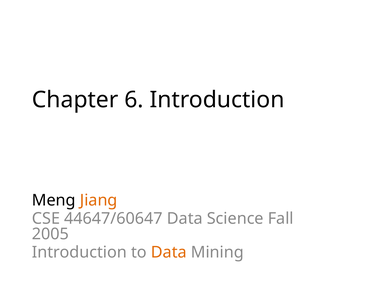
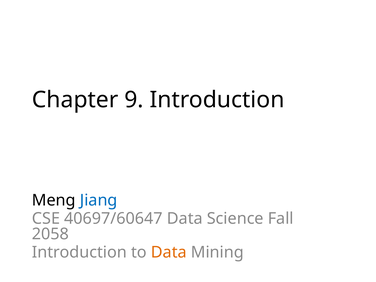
6: 6 -> 9
Jiang colour: orange -> blue
44647/60647: 44647/60647 -> 40697/60647
2005: 2005 -> 2058
